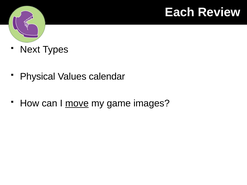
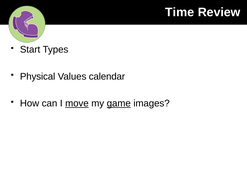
Each: Each -> Time
Next: Next -> Start
game underline: none -> present
